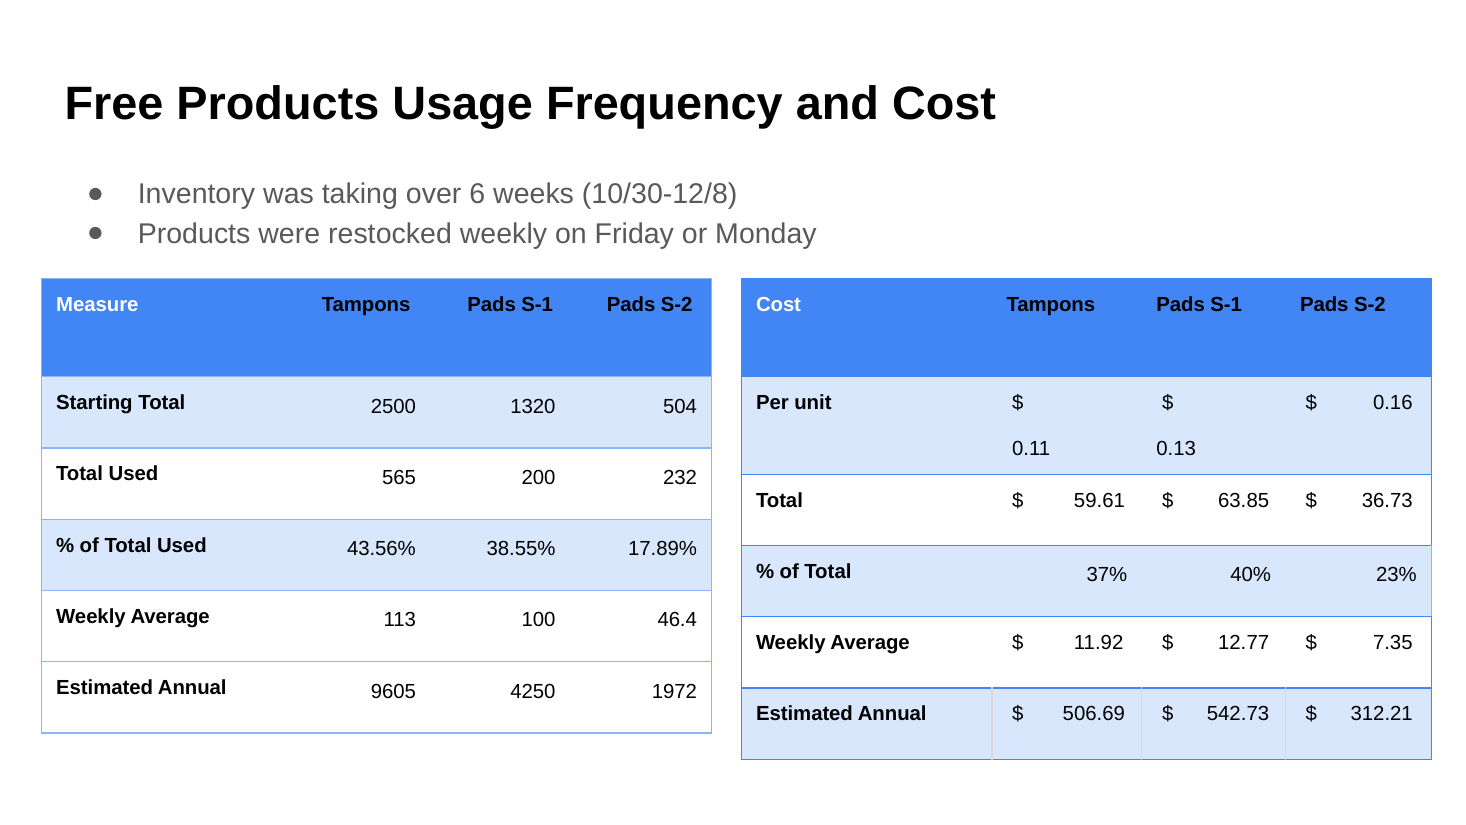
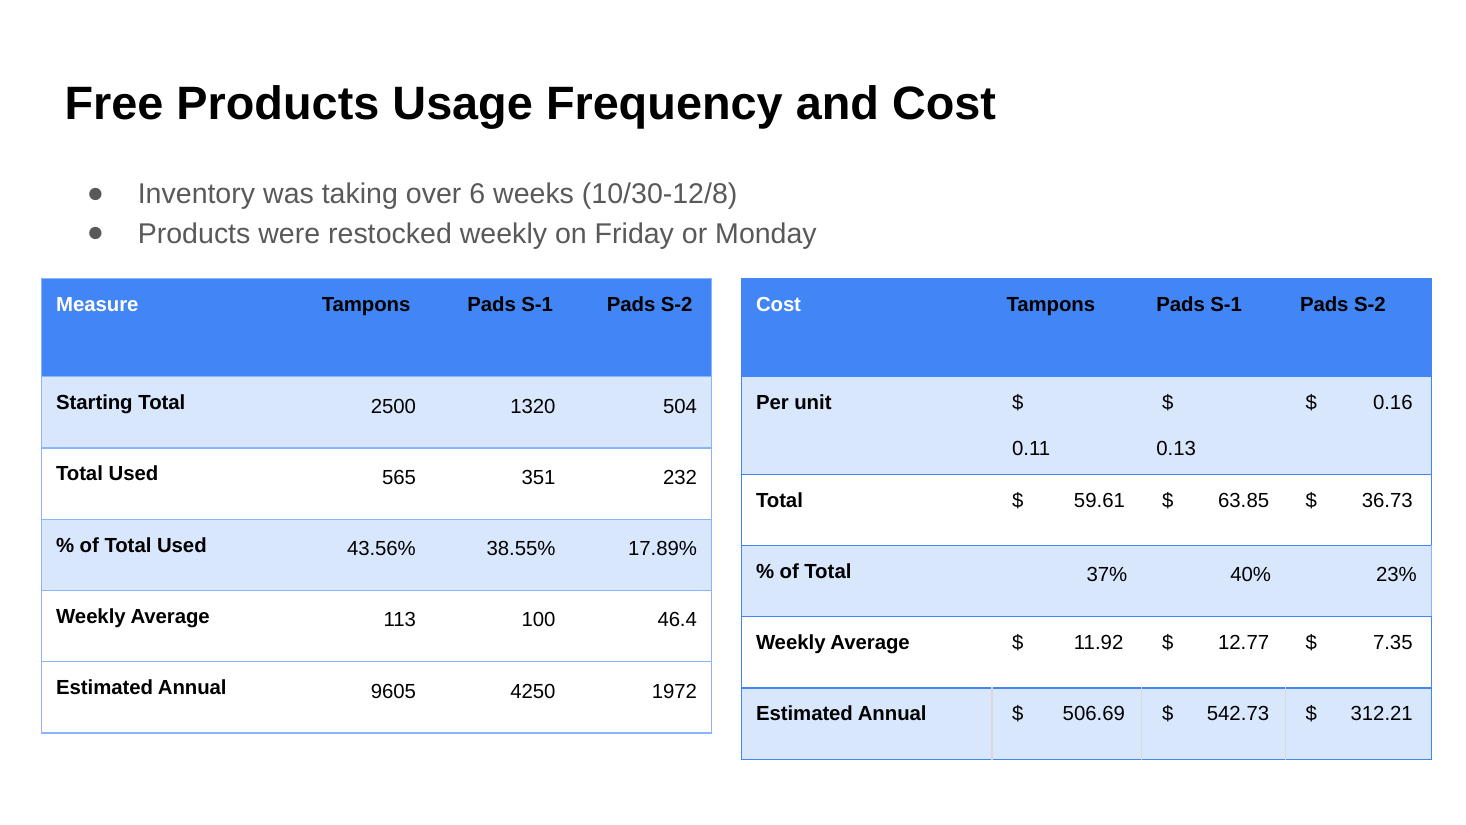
200: 200 -> 351
